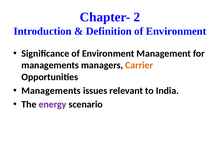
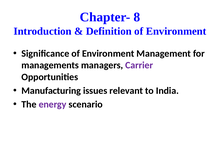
2: 2 -> 8
Carrier colour: orange -> purple
Managements at (51, 91): Managements -> Manufacturing
